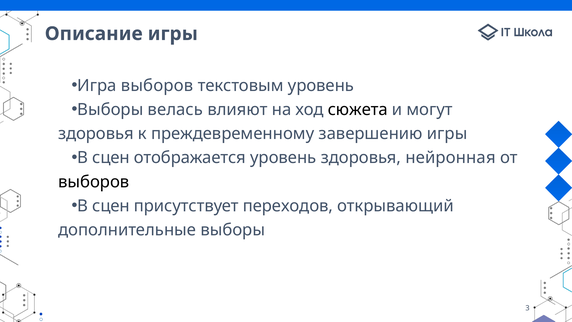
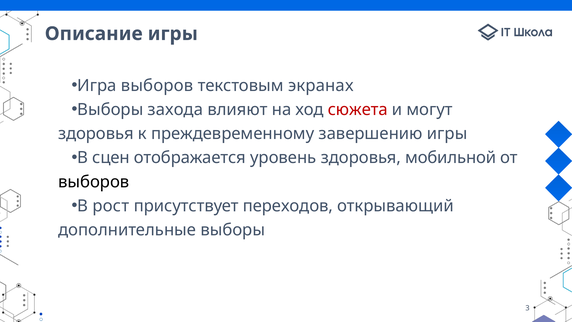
текстовым уровень: уровень -> экранах
велась: велась -> захода
сюжета colour: black -> red
нейронная: нейронная -> мобильной
сцен at (111, 206): сцен -> рост
